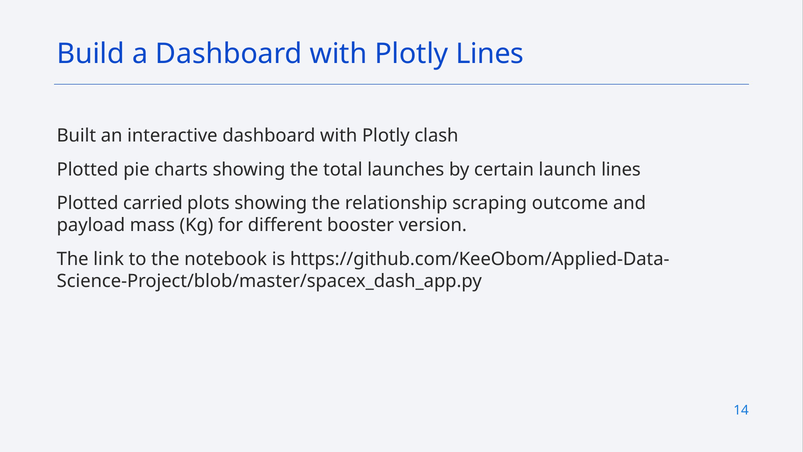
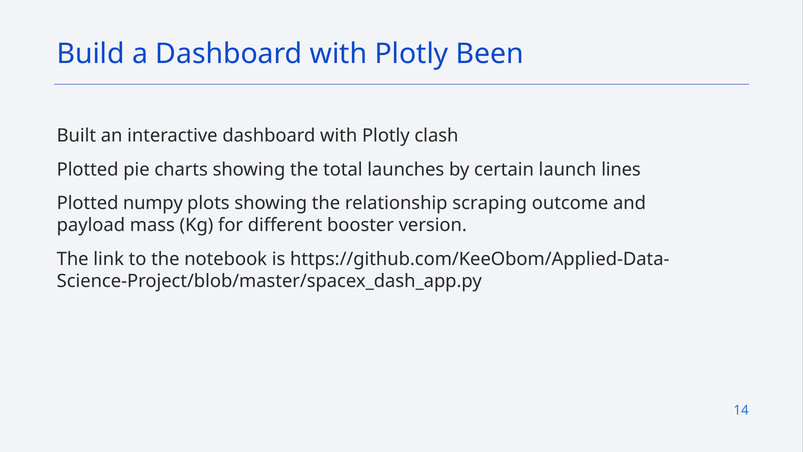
Plotly Lines: Lines -> Been
carried: carried -> numpy
